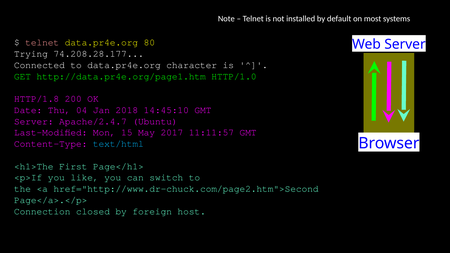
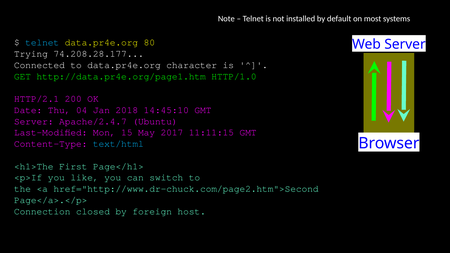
telnet at (42, 43) colour: pink -> light blue
HTTP/1.8: HTTP/1.8 -> HTTP/2.1
11:11:57: 11:11:57 -> 11:11:15
